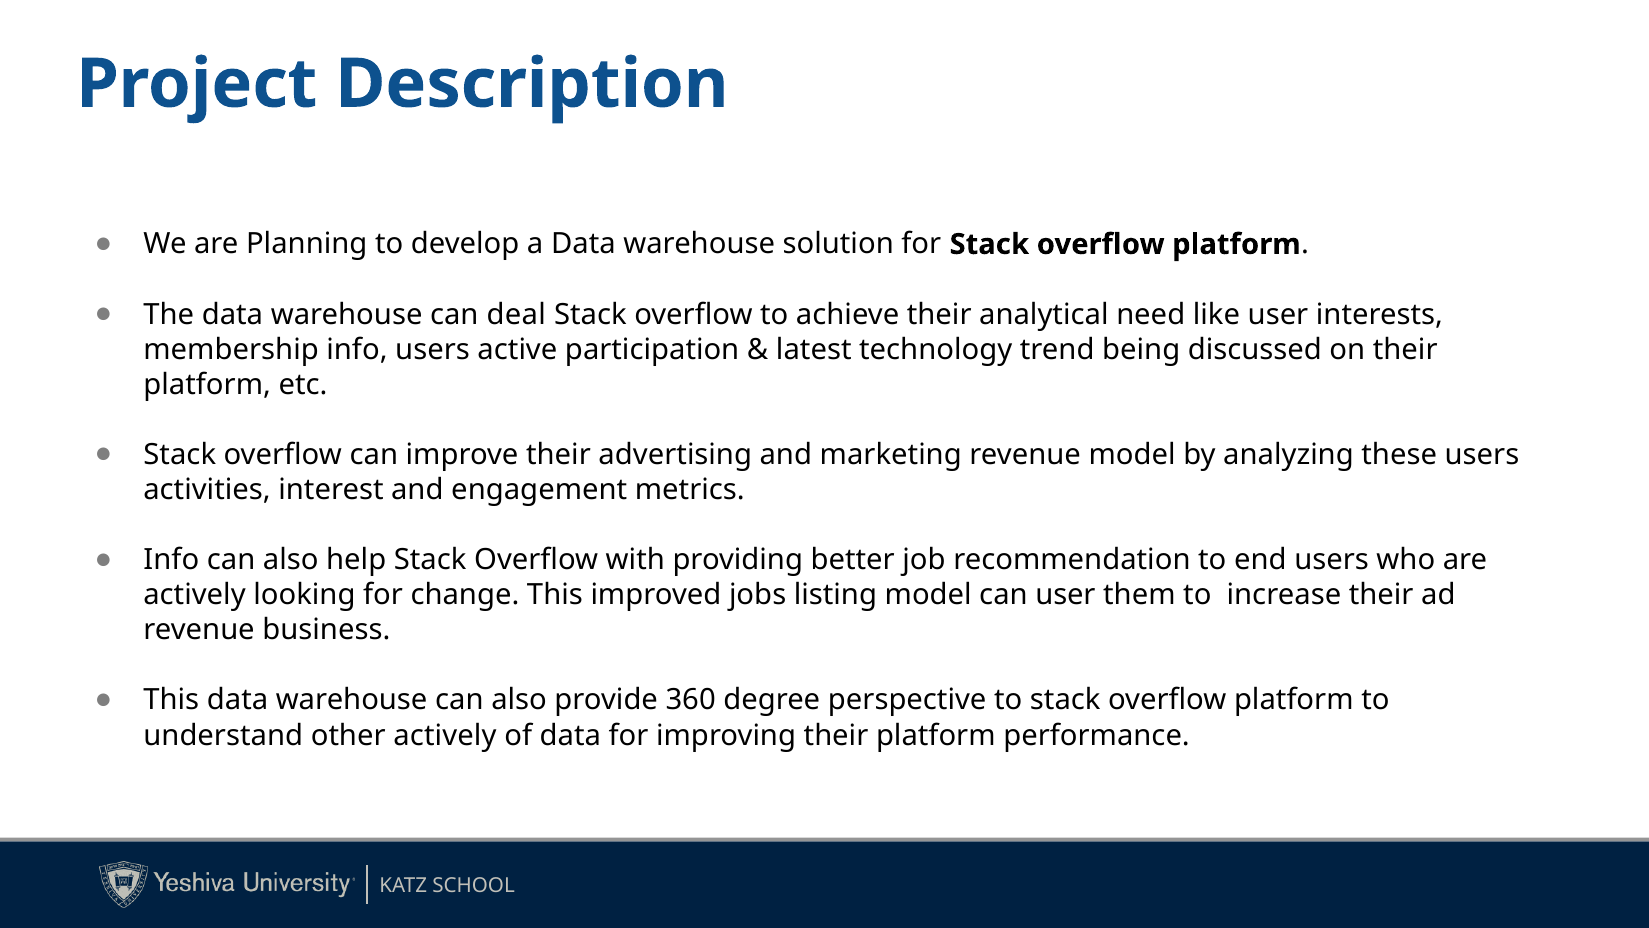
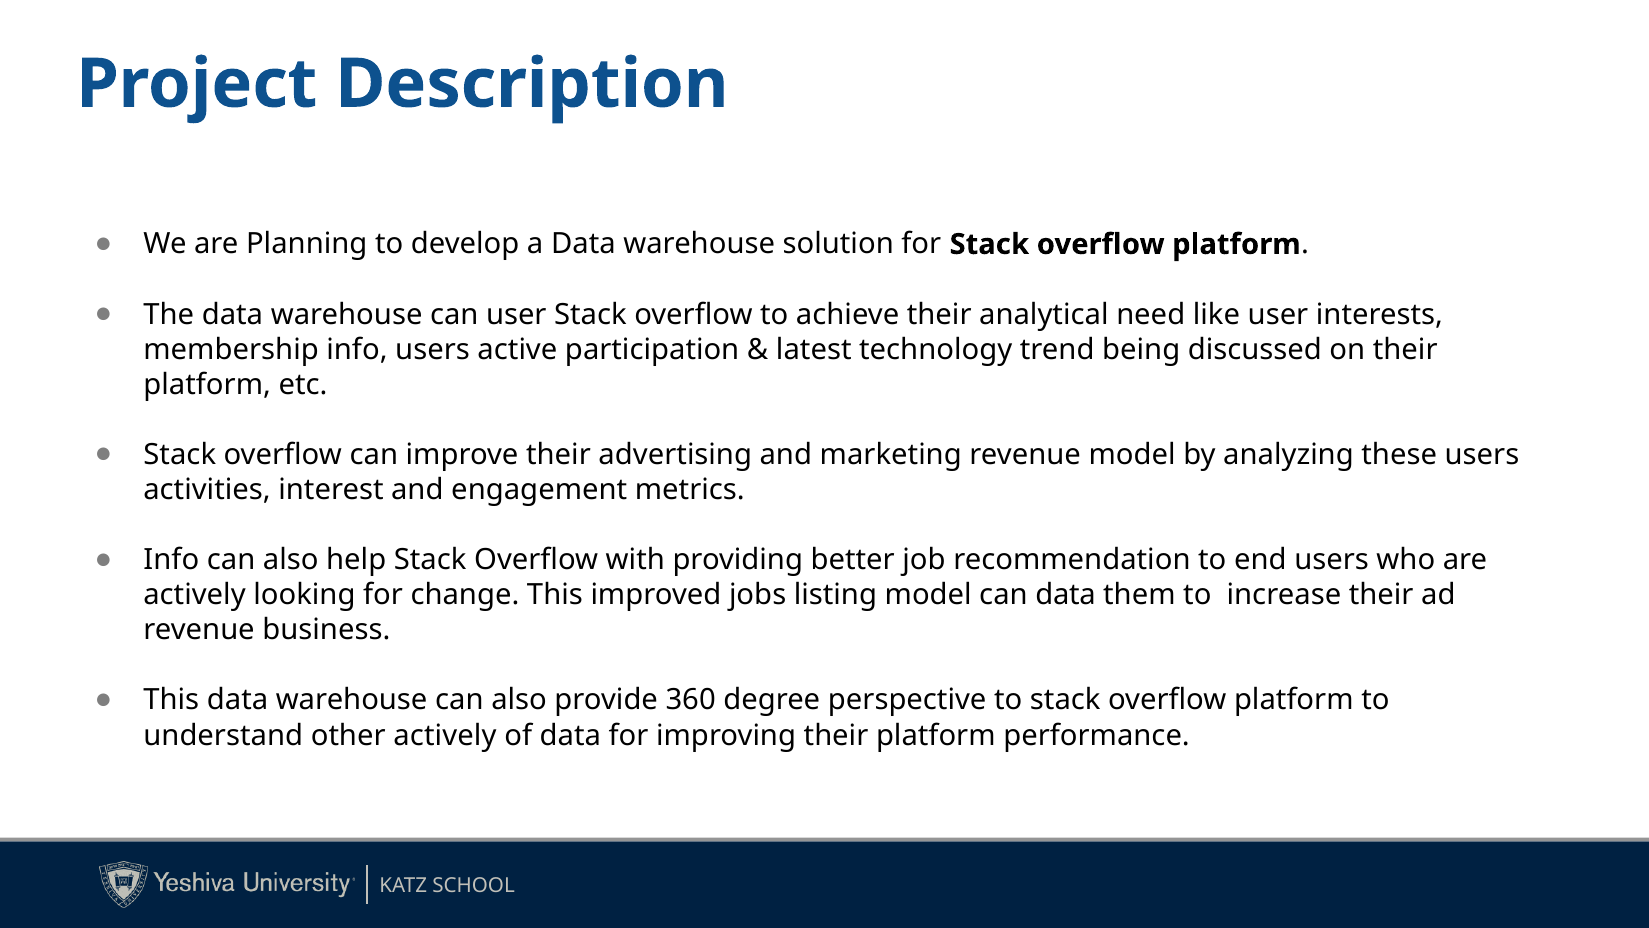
can deal: deal -> user
can user: user -> data
